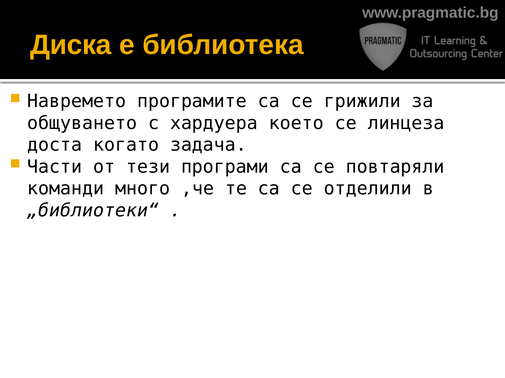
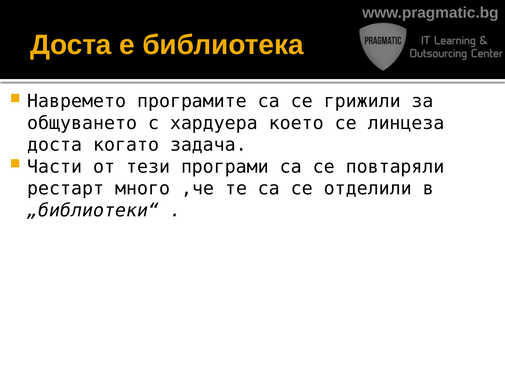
Диска at (71, 45): Диска -> Доста
команди: команди -> рестарт
